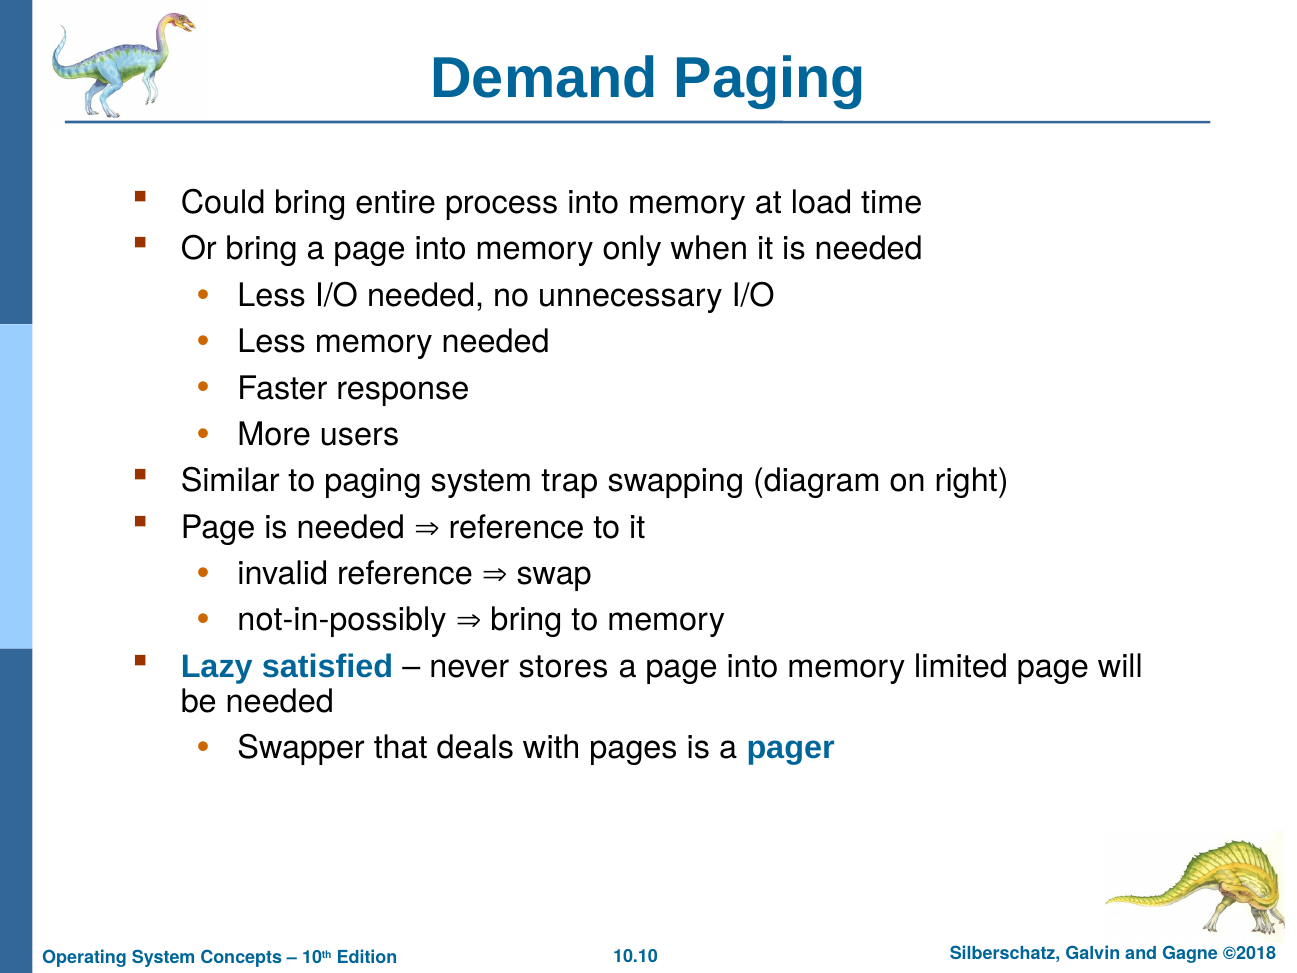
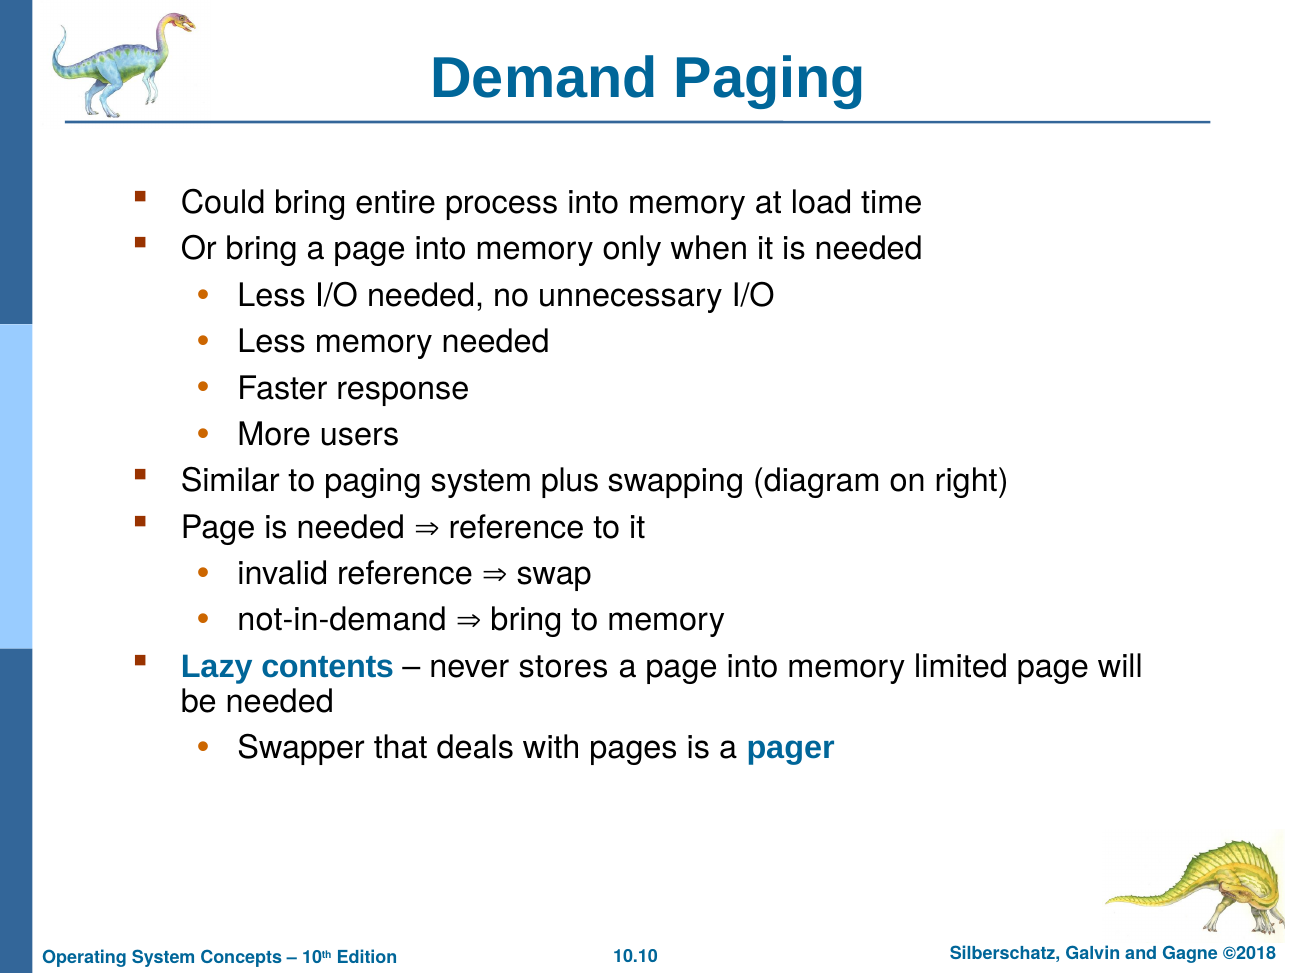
trap: trap -> plus
not-in-possibly: not-in-possibly -> not-in-demand
satisfied: satisfied -> contents
